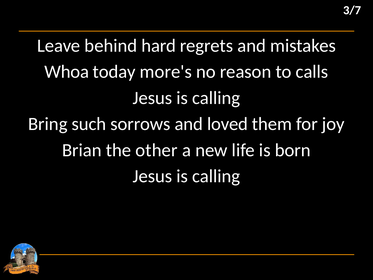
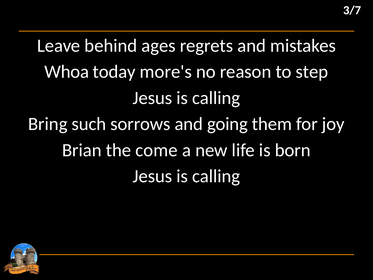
hard: hard -> ages
calls: calls -> step
loved: loved -> going
other: other -> come
